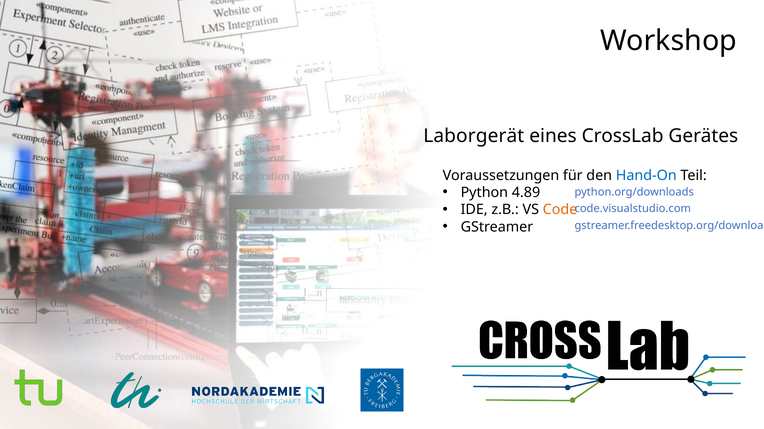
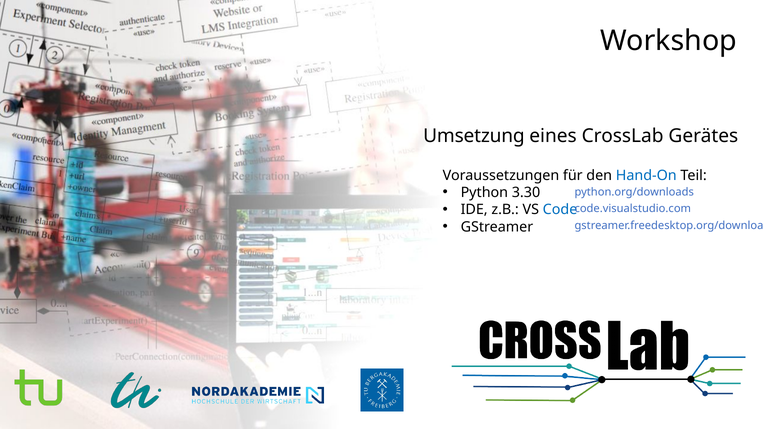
Laborgerät: Laborgerät -> Umsetzung
4.89: 4.89 -> 3.30
Code colour: orange -> blue
